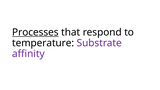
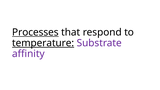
temperature underline: none -> present
